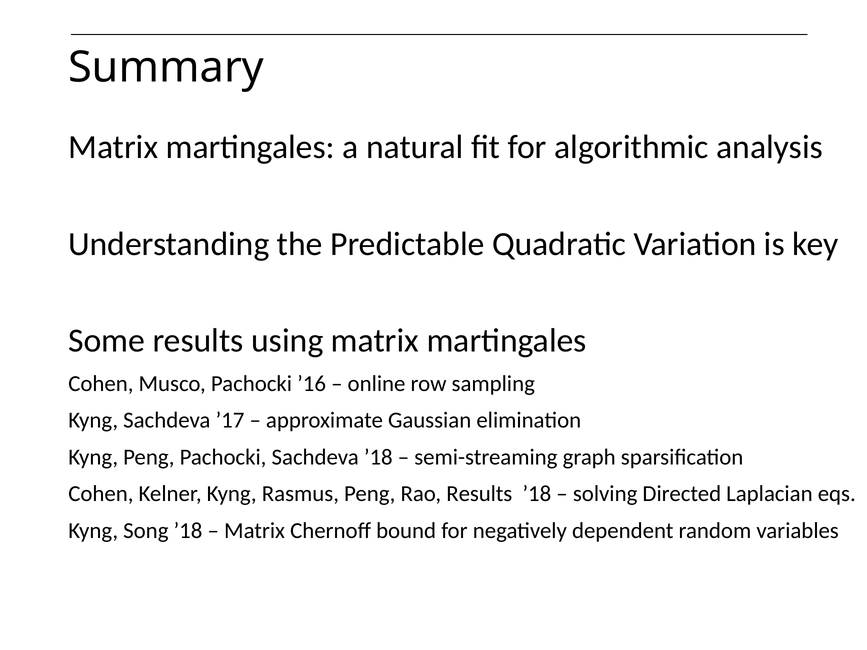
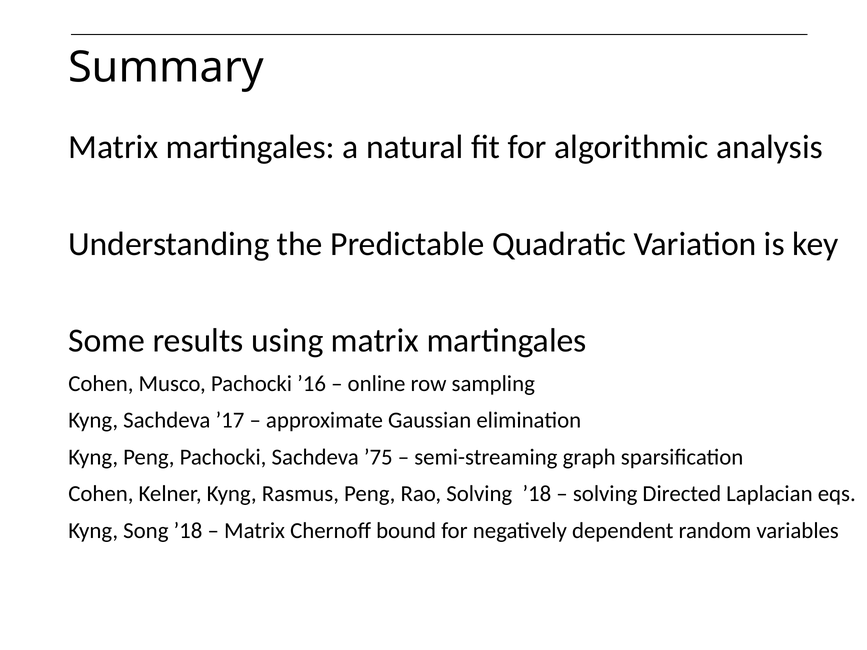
Sachdeva ’18: ’18 -> ’75
Rao Results: Results -> Solving
